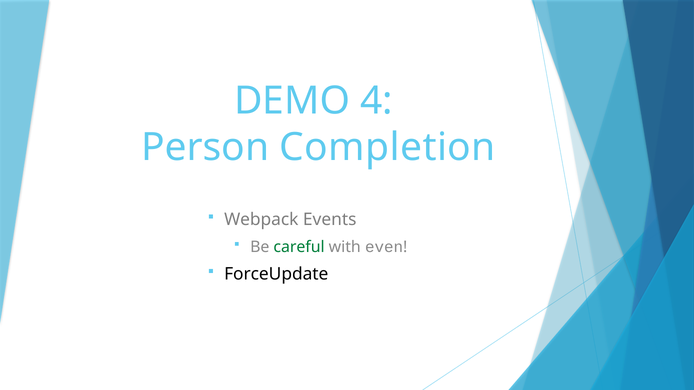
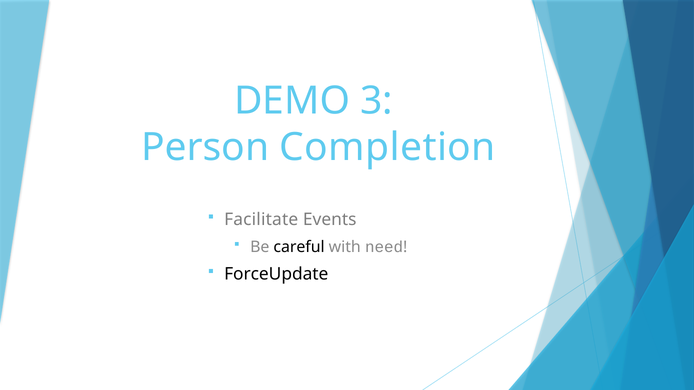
4: 4 -> 3
Webpack: Webpack -> Facilitate
careful colour: green -> black
even: even -> need
